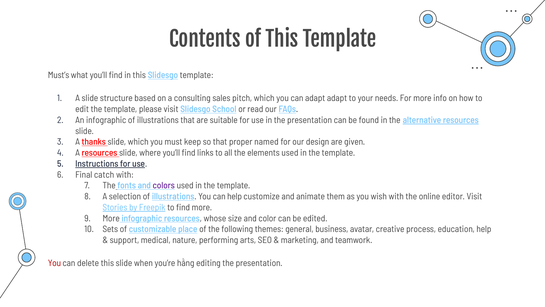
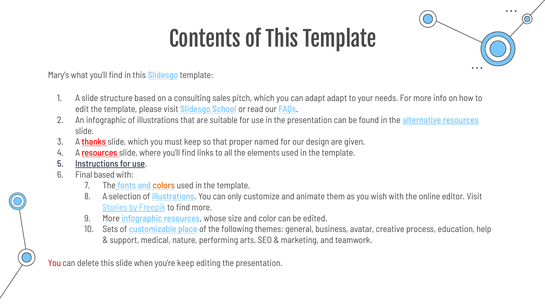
Must’s: Must’s -> Mary’s
Final catch: catch -> based
colors colour: purple -> orange
can help: help -> only
you’re hằng: hằng -> keep
